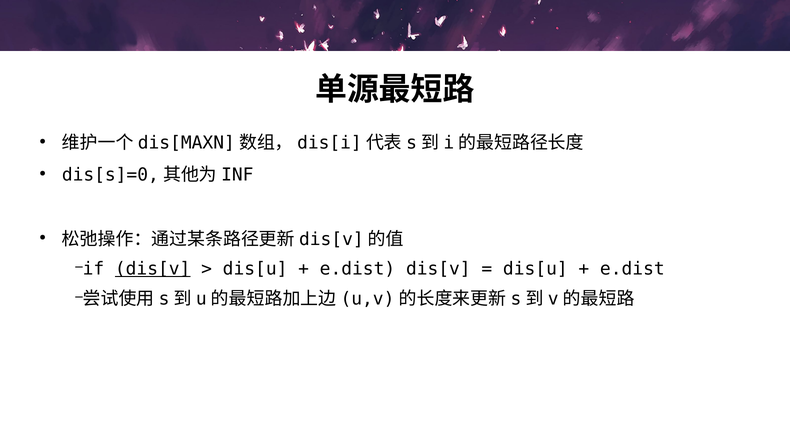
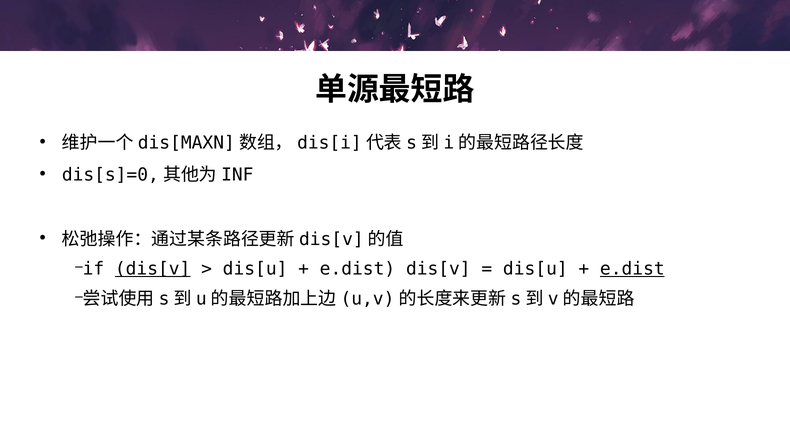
e.dist at (632, 269) underline: none -> present
